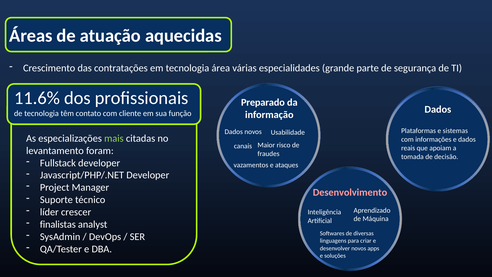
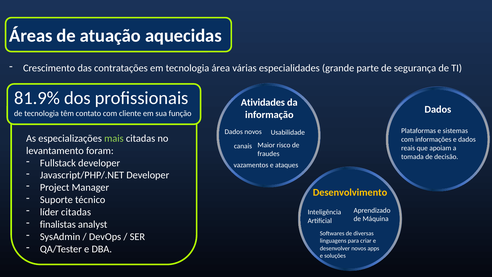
11.6%: 11.6% -> 81.9%
Preparado: Preparado -> Atividades
Desenvolvimento colour: pink -> yellow
líder crescer: crescer -> citadas
